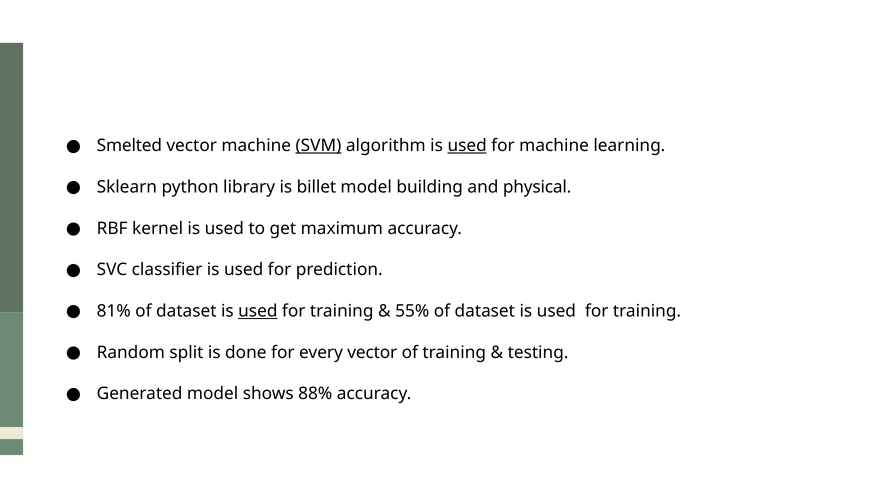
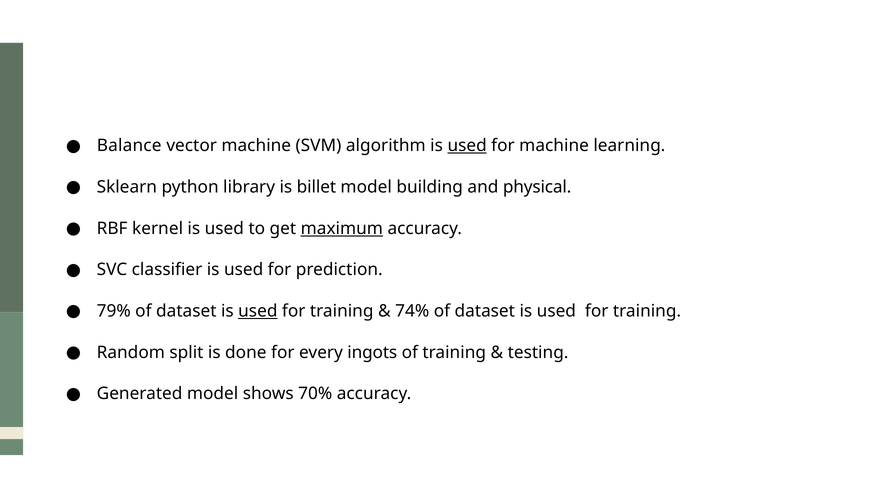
Smelted: Smelted -> Balance
SVM underline: present -> none
maximum underline: none -> present
81%: 81% -> 79%
55%: 55% -> 74%
every vector: vector -> ingots
88%: 88% -> 70%
